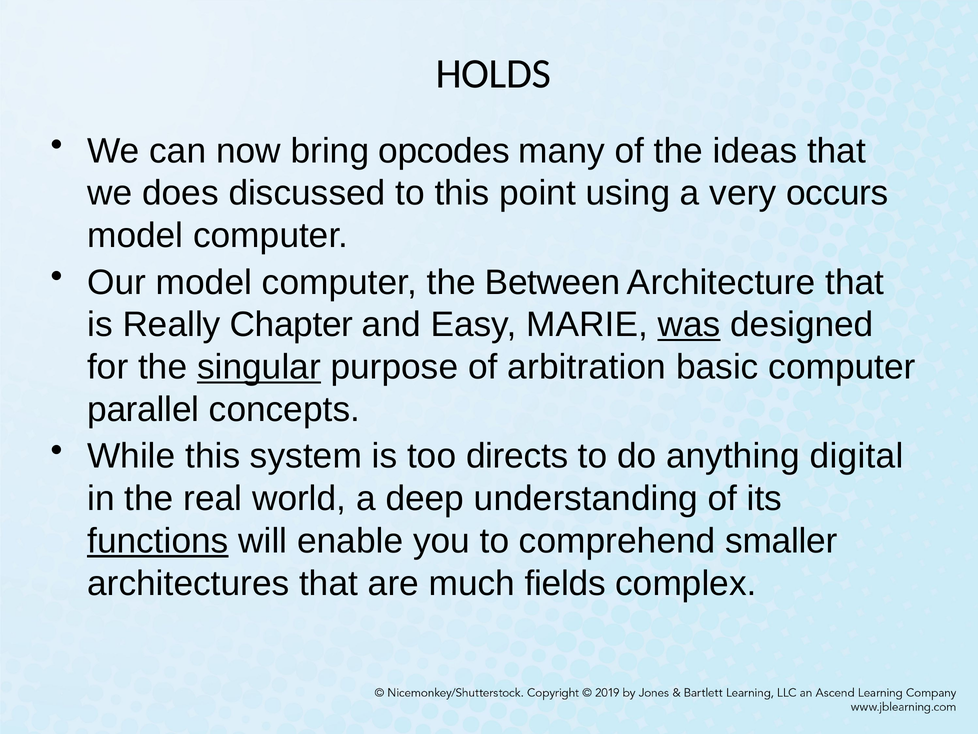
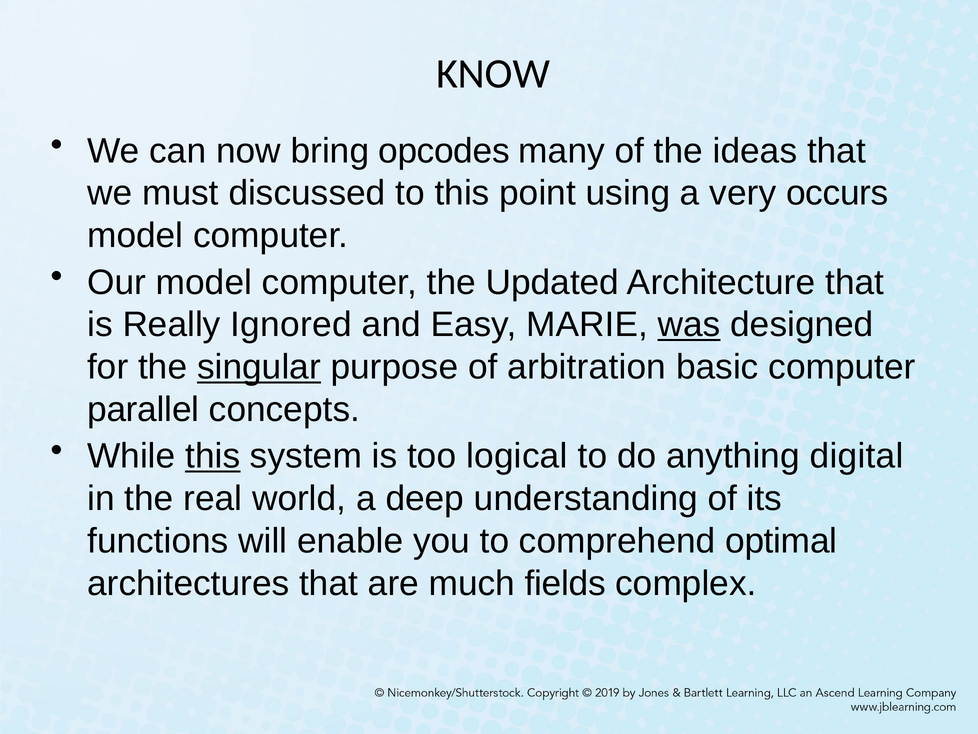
HOLDS: HOLDS -> KNOW
does: does -> must
Between: Between -> Updated
Chapter: Chapter -> Ignored
this at (213, 456) underline: none -> present
directs: directs -> logical
functions underline: present -> none
smaller: smaller -> optimal
